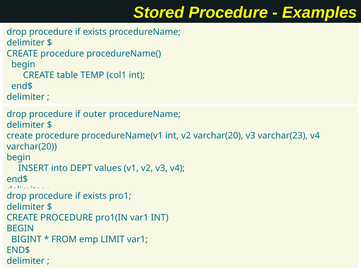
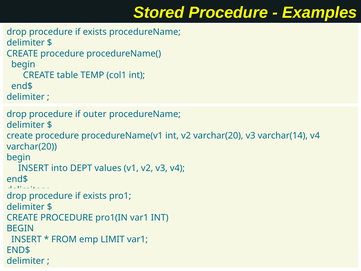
varchar(23: varchar(23 -> varchar(14
BIGINT at (26, 239): BIGINT -> INSERT
